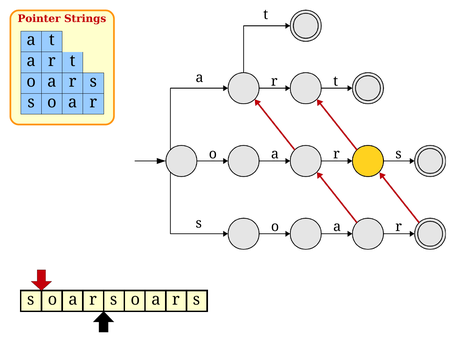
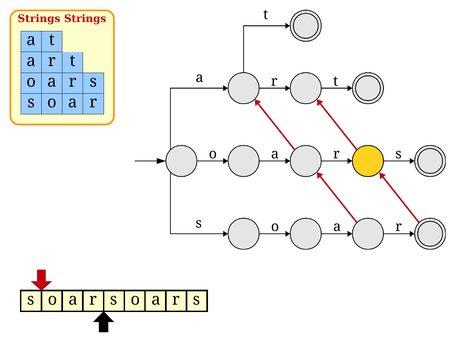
Pointer at (39, 19): Pointer -> Strings
